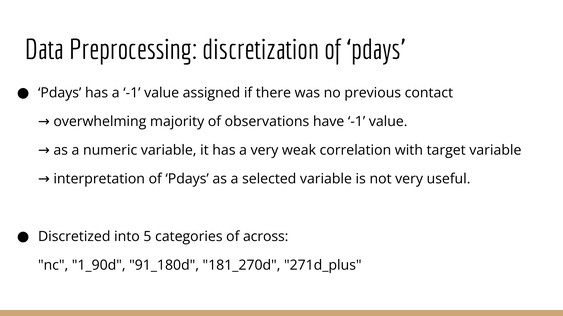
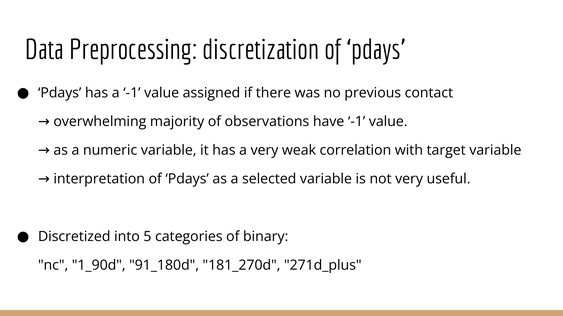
across: across -> binary
